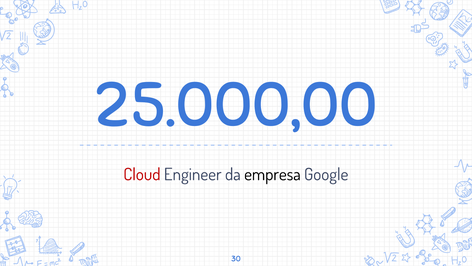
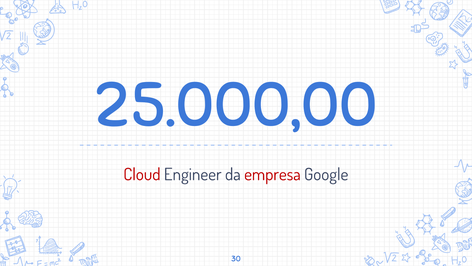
empresa colour: black -> red
